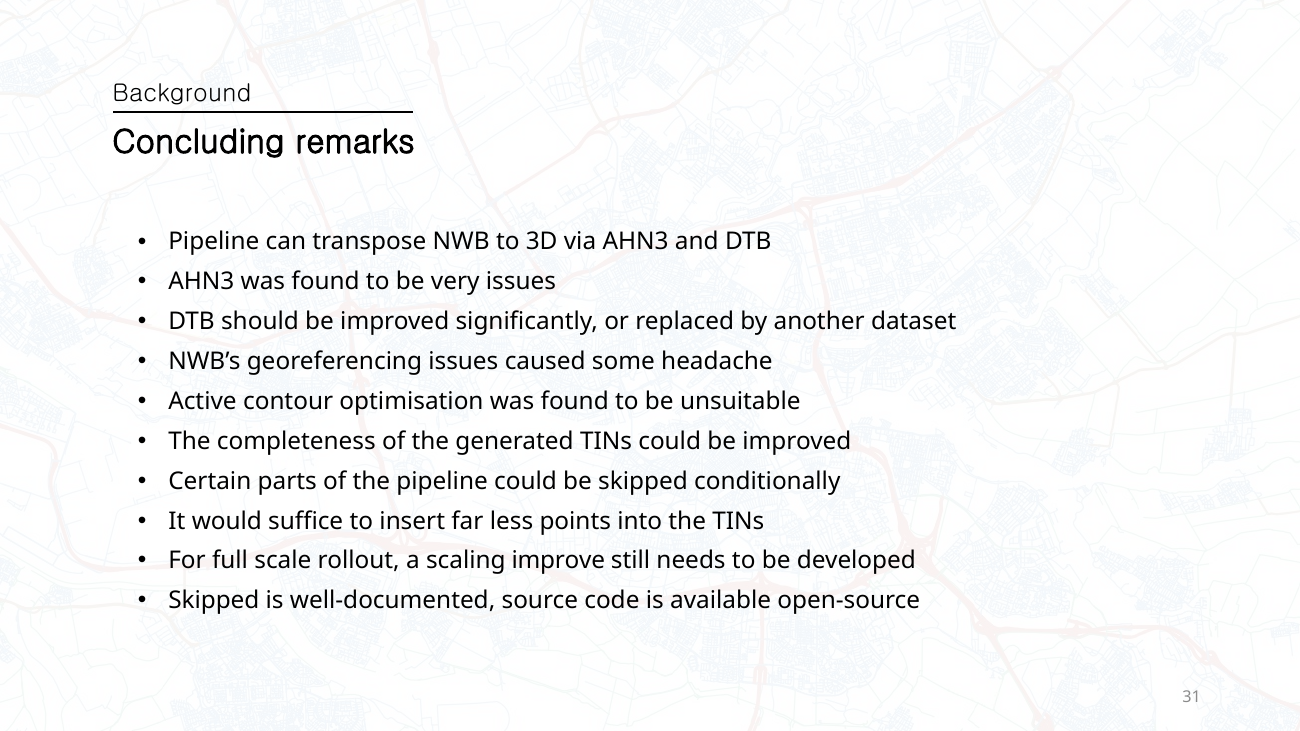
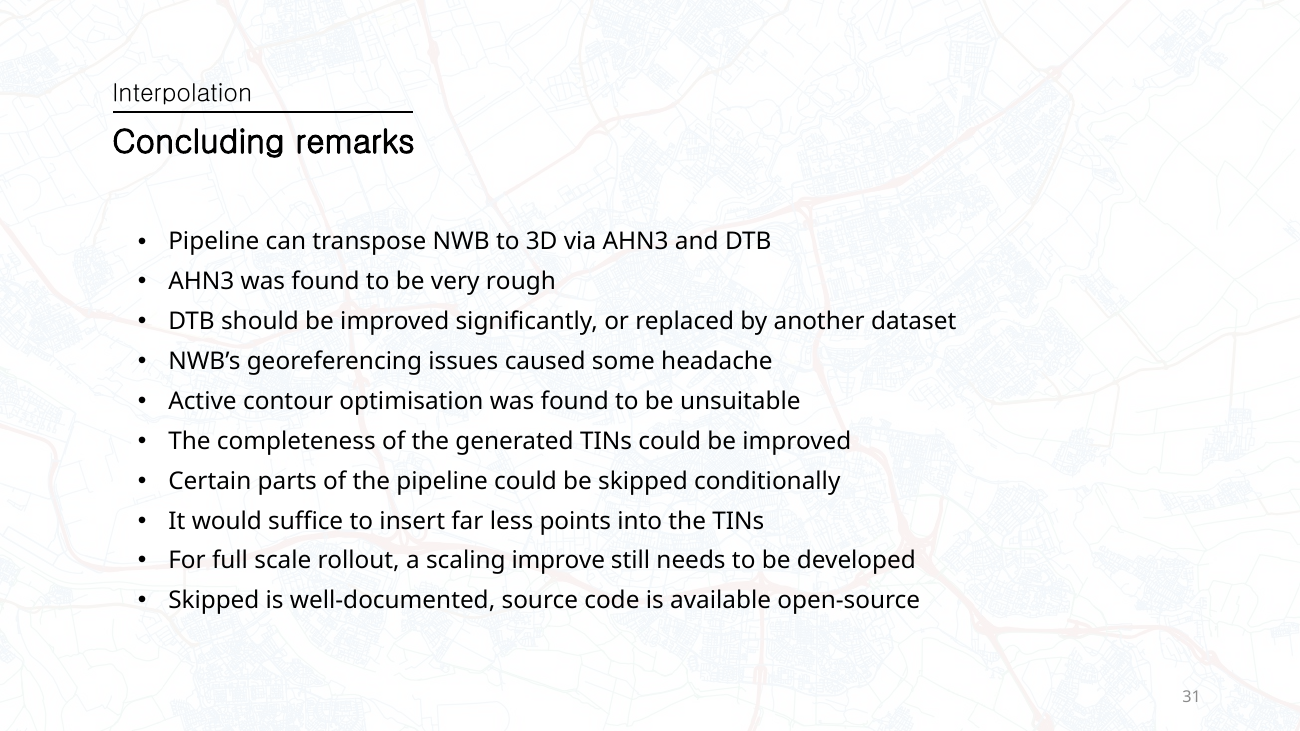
Background: Background -> Interpolation
very issues: issues -> rough
